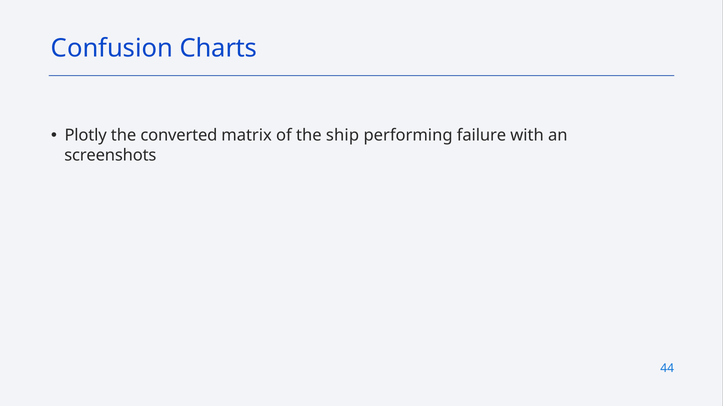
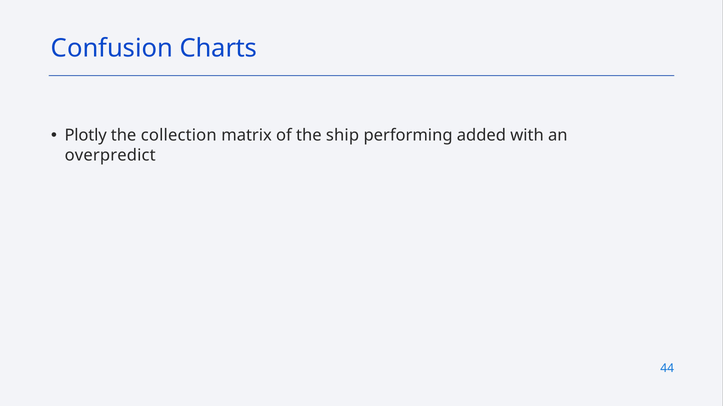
converted: converted -> collection
failure: failure -> added
screenshots: screenshots -> overpredict
